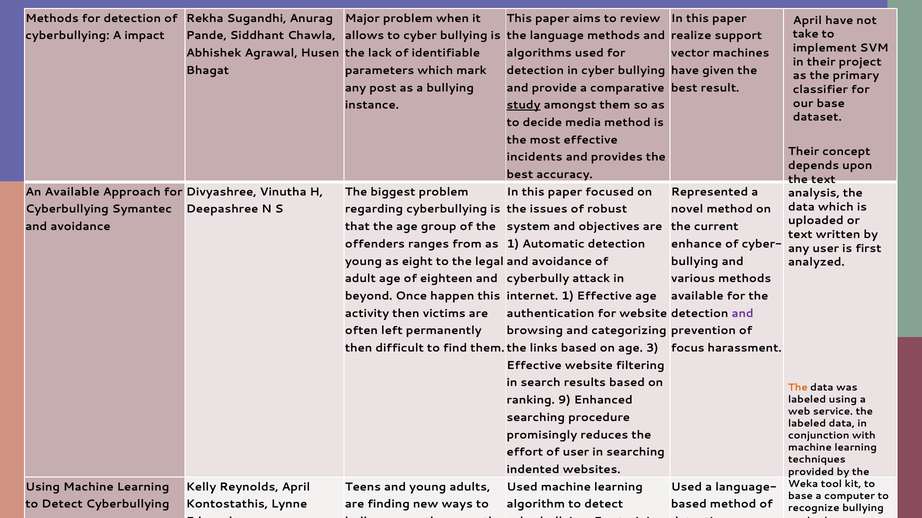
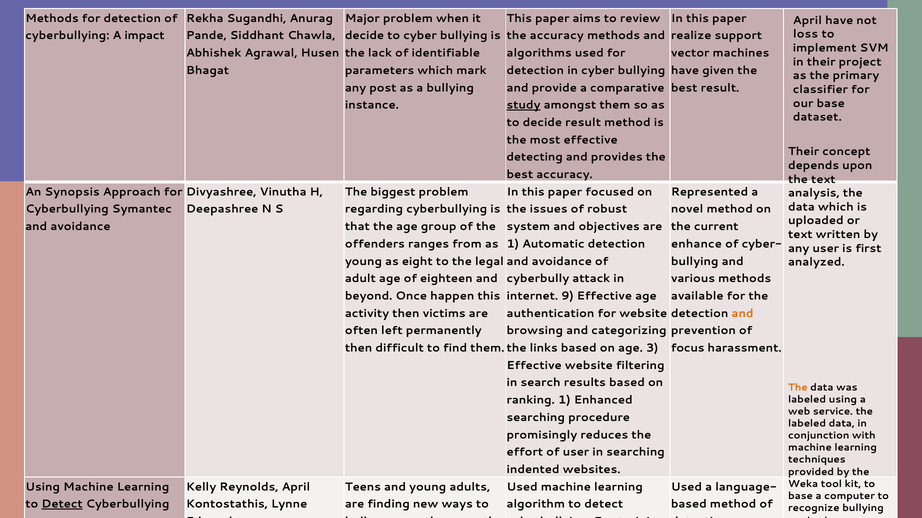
take: take -> loss
allows at (364, 36): allows -> decide
the language: language -> accuracy
decide media: media -> result
incidents at (535, 157): incidents -> detecting
An Available: Available -> Synopsis
internet 1: 1 -> 9
and at (743, 314) colour: purple -> orange
ranking 9: 9 -> 1
Detect at (62, 505) underline: none -> present
